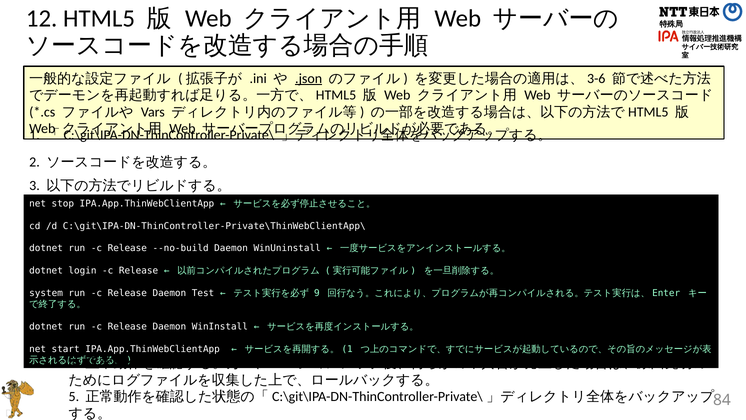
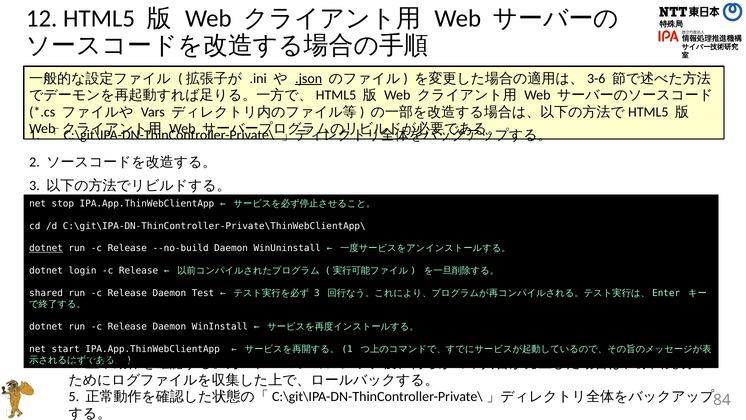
dotnet at (46, 248) underline: none -> present
system: system -> shared
9 at (317, 293): 9 -> 3
